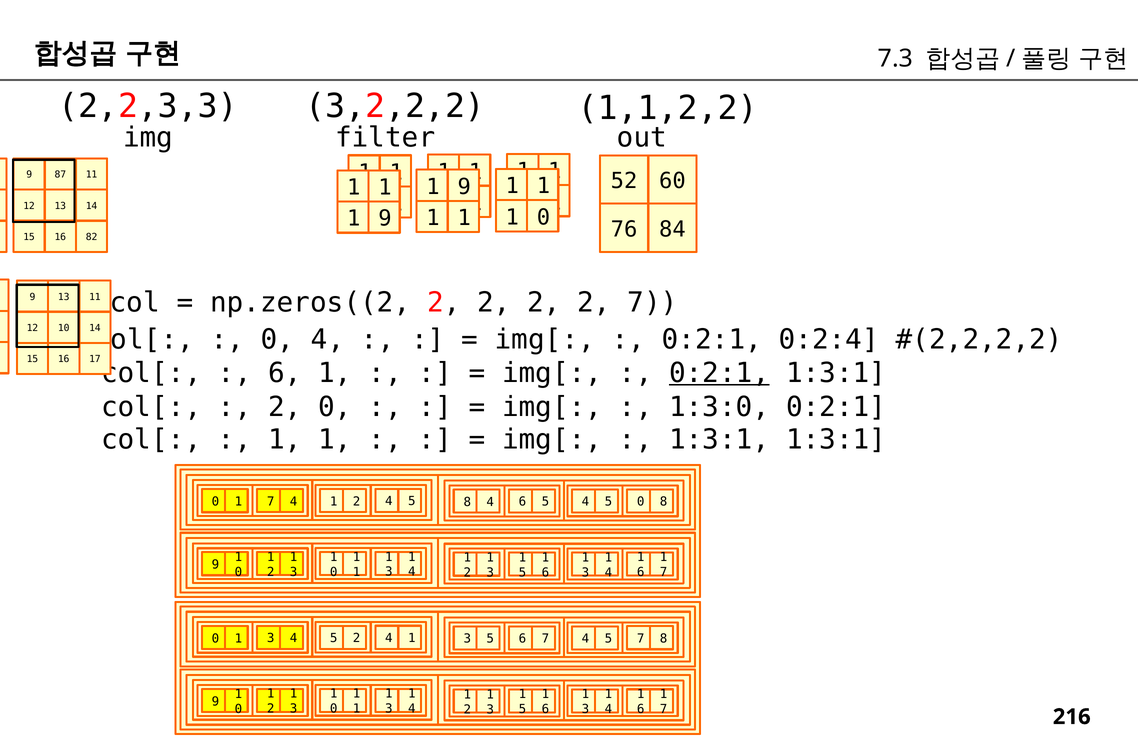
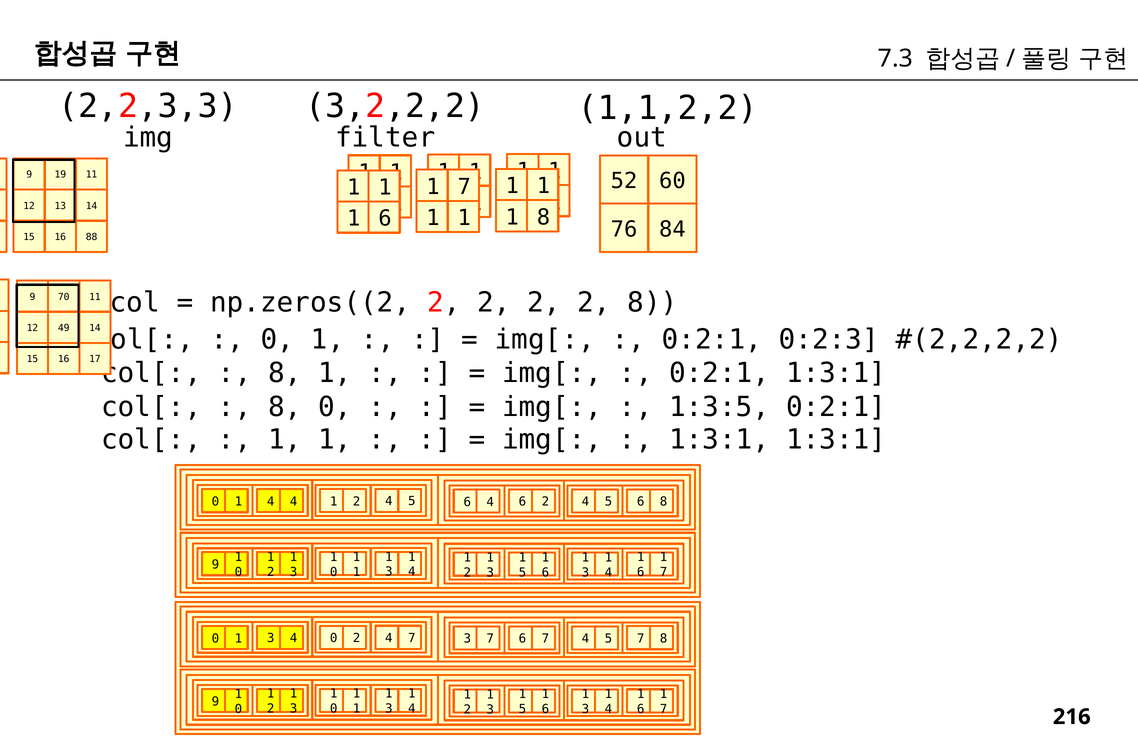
87: 87 -> 19
9 at (464, 187): 9 -> 7
0 at (543, 217): 0 -> 8
9 at (385, 219): 9 -> 6
82: 82 -> 88
2 7: 7 -> 8
9 13: 13 -> 70
10: 10 -> 49
4 at (328, 340): 4 -> 1
0:2:4: 0:2:4 -> 0:2:3
6 at (285, 373): 6 -> 8
0:2:1 at (719, 373) underline: present -> none
2 at (285, 408): 2 -> 8
1:3:0: 1:3:0 -> 1:3:5
0 1 7: 7 -> 4
8 at (467, 502): 8 -> 6
6 5: 5 -> 2
0 at (641, 502): 0 -> 6
3 4 5: 5 -> 0
2 4 1: 1 -> 7
3 5: 5 -> 7
